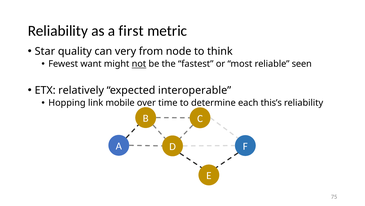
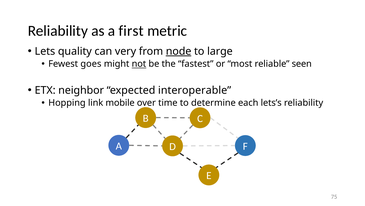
Star: Star -> Lets
node underline: none -> present
think: think -> large
want: want -> goes
relatively: relatively -> neighbor
this’s: this’s -> lets’s
